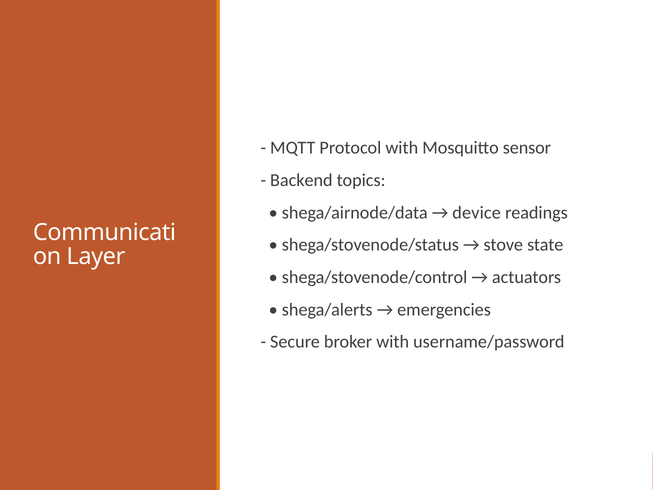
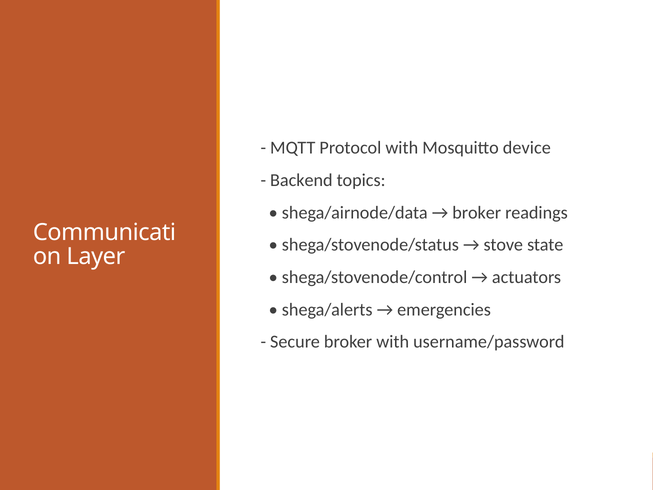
sensor: sensor -> device
device at (477, 212): device -> broker
